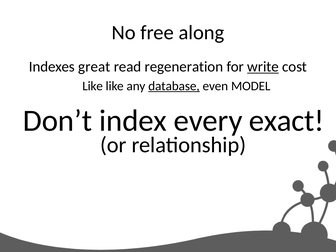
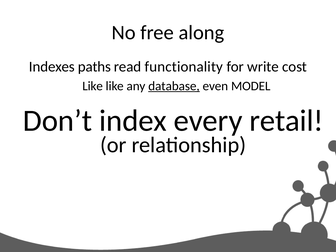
great: great -> paths
regeneration: regeneration -> functionality
write underline: present -> none
exact: exact -> retail
